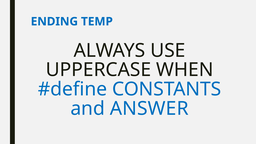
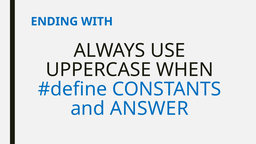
TEMP: TEMP -> WITH
